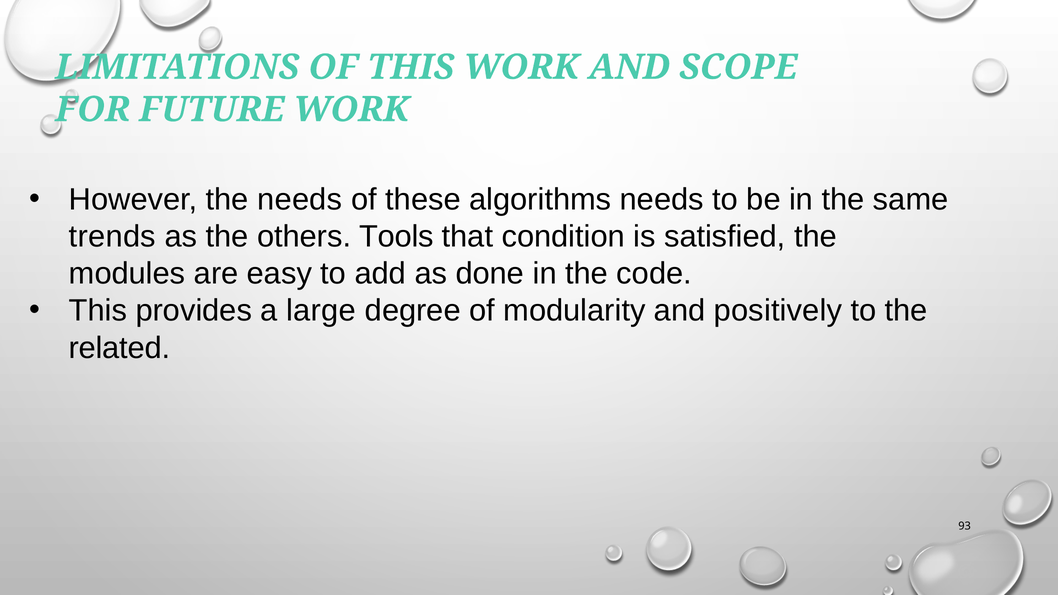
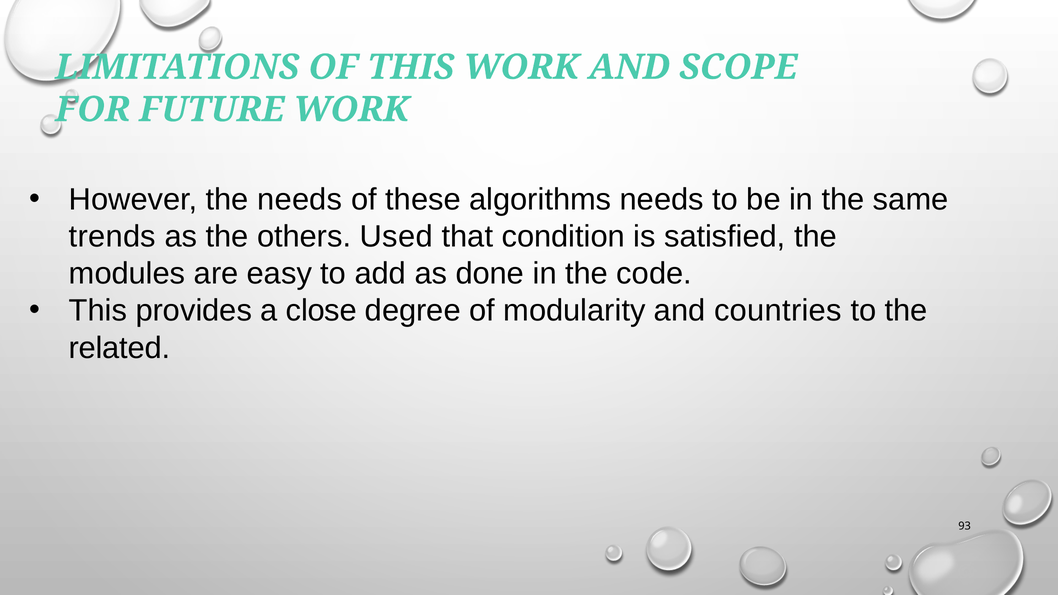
Tools: Tools -> Used
large: large -> close
positively: positively -> countries
